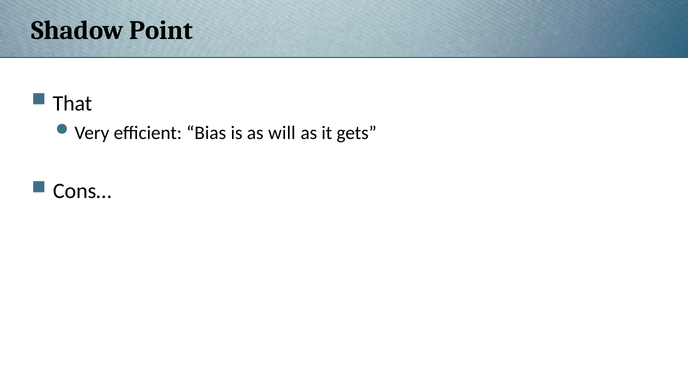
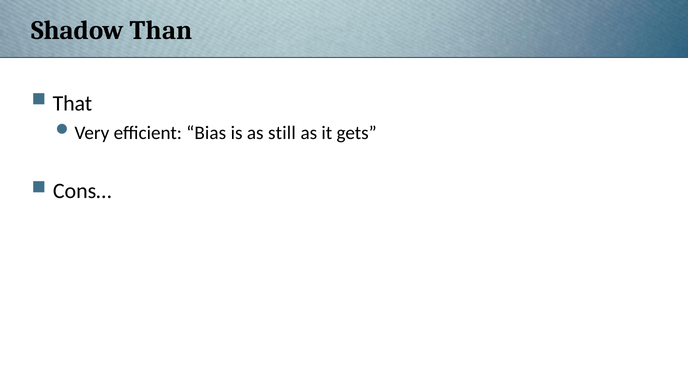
Point: Point -> Than
will: will -> still
